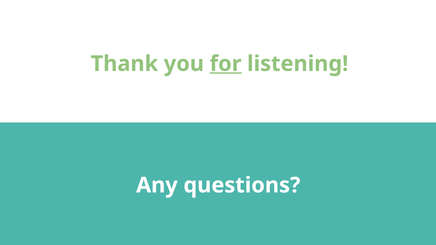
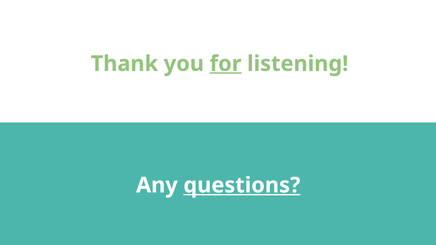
questions underline: none -> present
